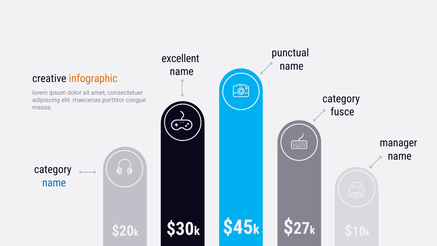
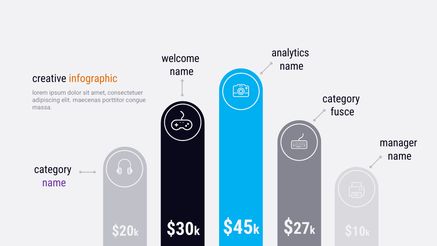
punctual: punctual -> analytics
excellent: excellent -> welcome
name at (54, 183) colour: blue -> purple
